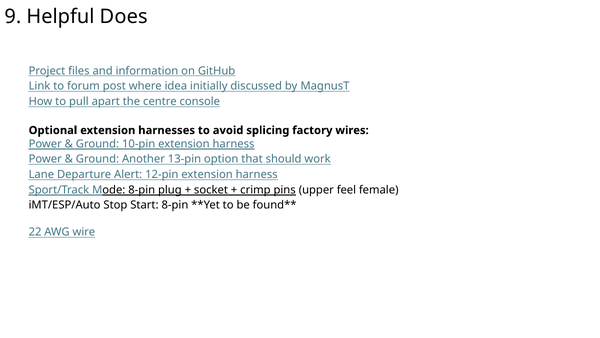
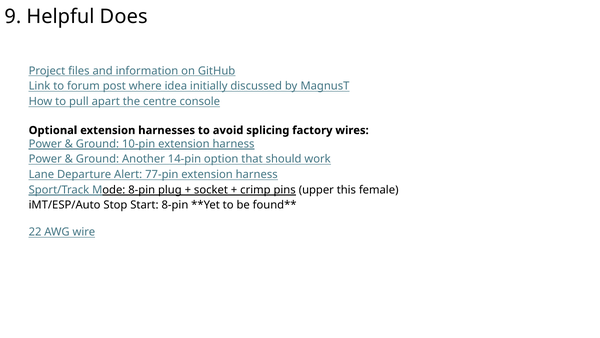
13-pin: 13-pin -> 14-pin
12-pin: 12-pin -> 77-pin
feel: feel -> this
